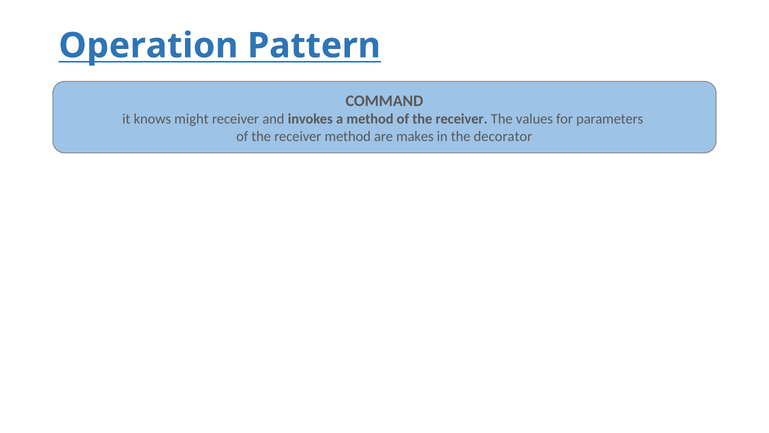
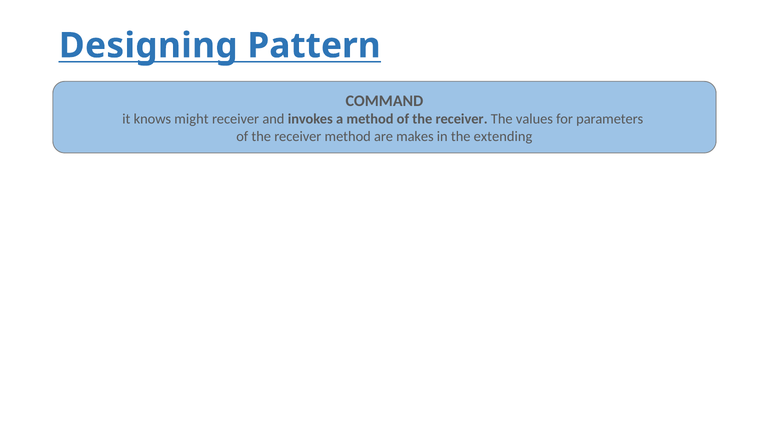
Operation: Operation -> Designing
decorator: decorator -> extending
